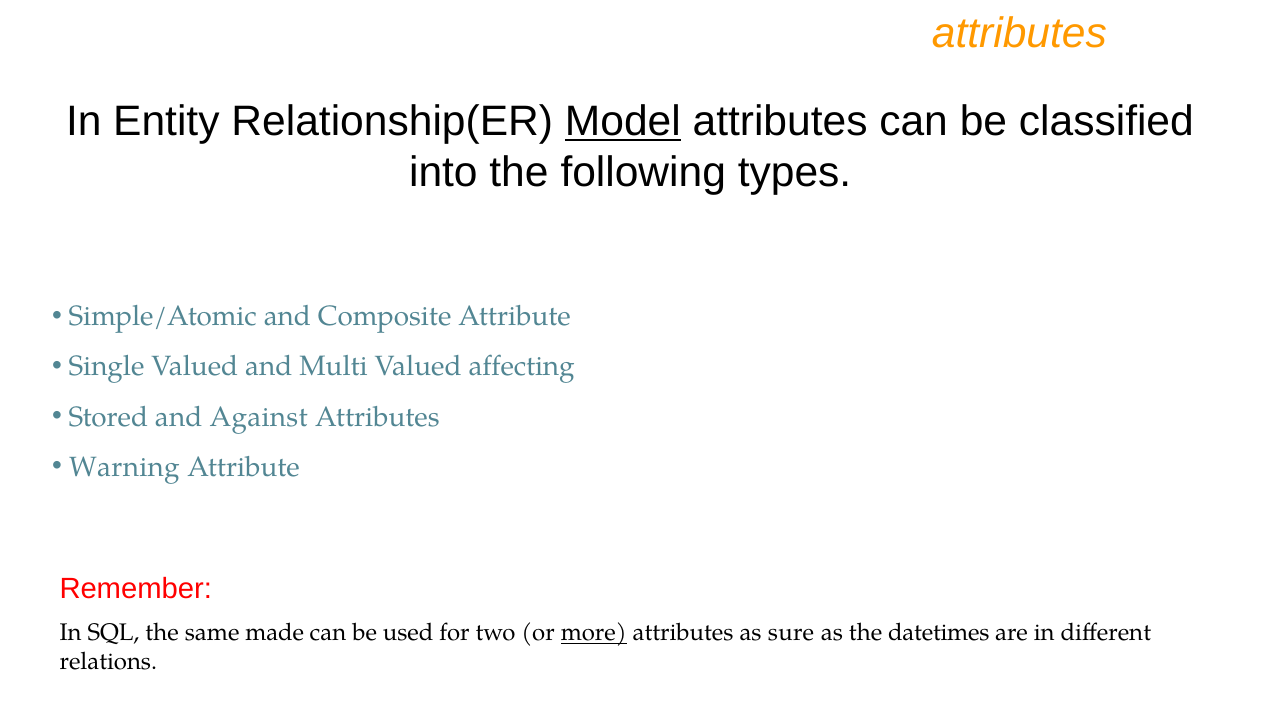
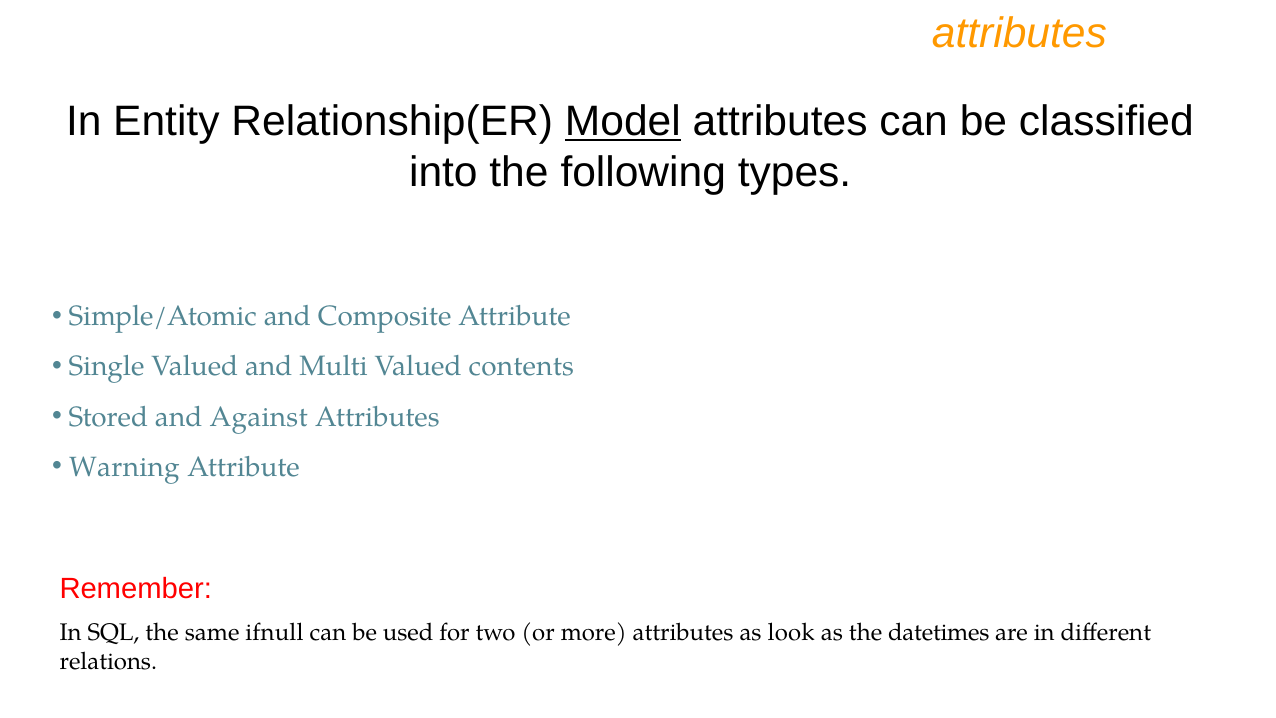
affecting: affecting -> contents
made: made -> ifnull
more underline: present -> none
sure: sure -> look
